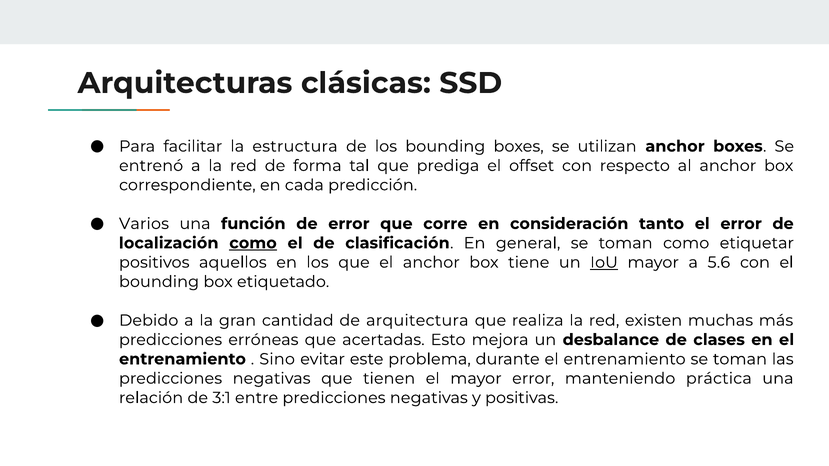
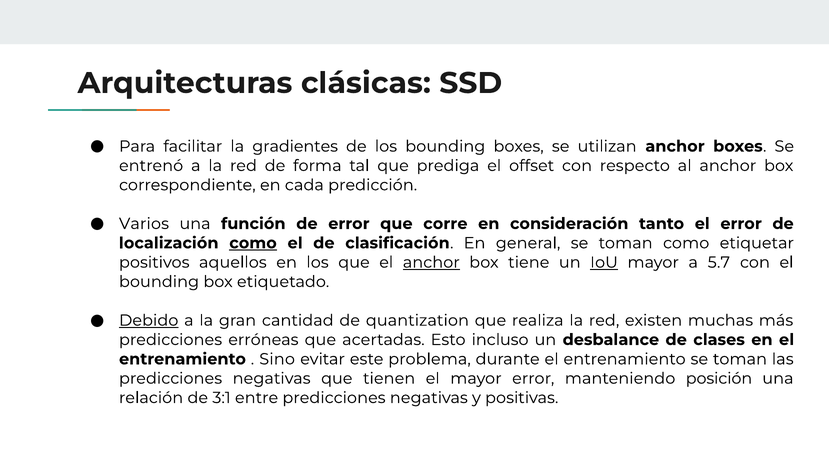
estructura: estructura -> gradientes
anchor at (431, 263) underline: none -> present
5.6: 5.6 -> 5.7
Debido underline: none -> present
arquitectura: arquitectura -> quantization
mejora: mejora -> incluso
práctica: práctica -> posición
